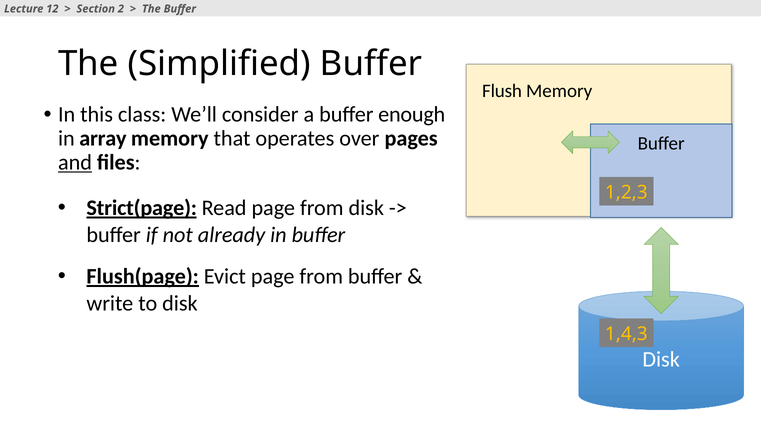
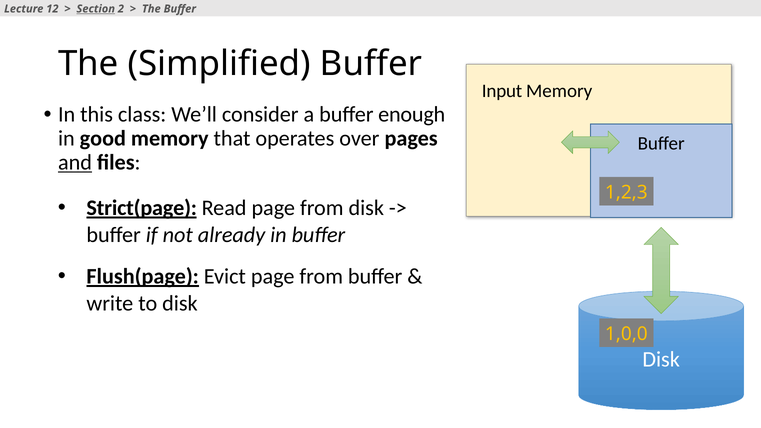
Section underline: none -> present
Flush: Flush -> Input
array: array -> good
1,4,3: 1,4,3 -> 1,0,0
